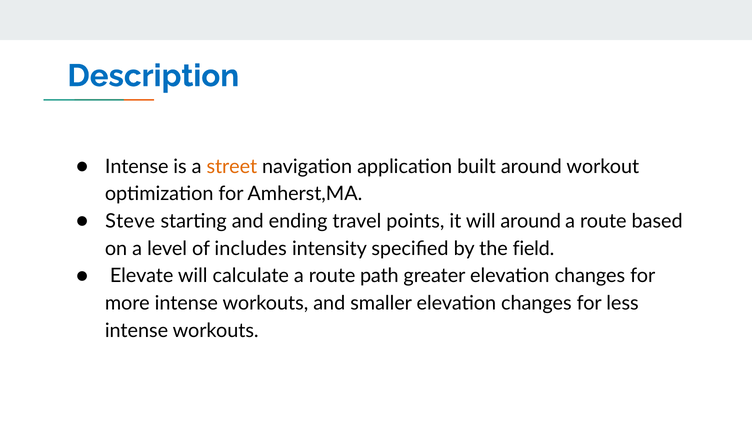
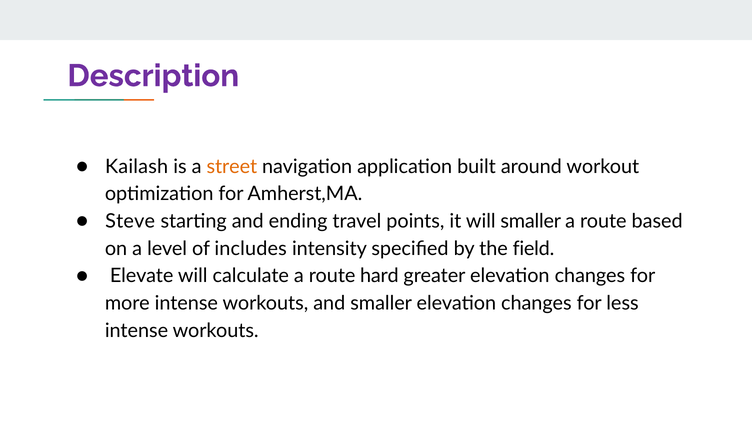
Description colour: blue -> purple
Intense at (137, 167): Intense -> Kailash
will around: around -> smaller
path: path -> hard
